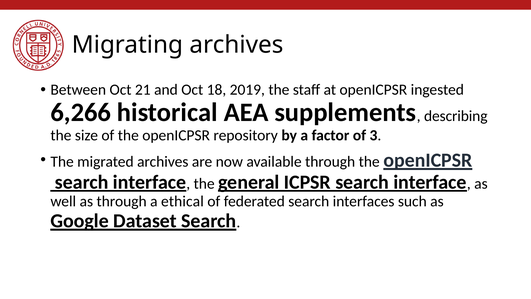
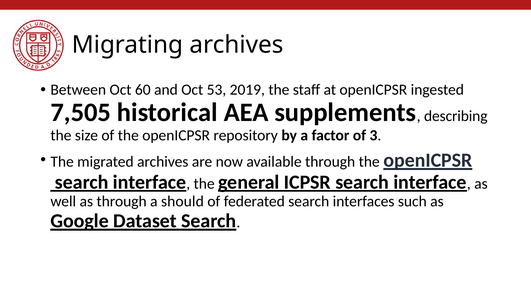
21: 21 -> 60
18: 18 -> 53
6,266: 6,266 -> 7,505
ethical: ethical -> should
